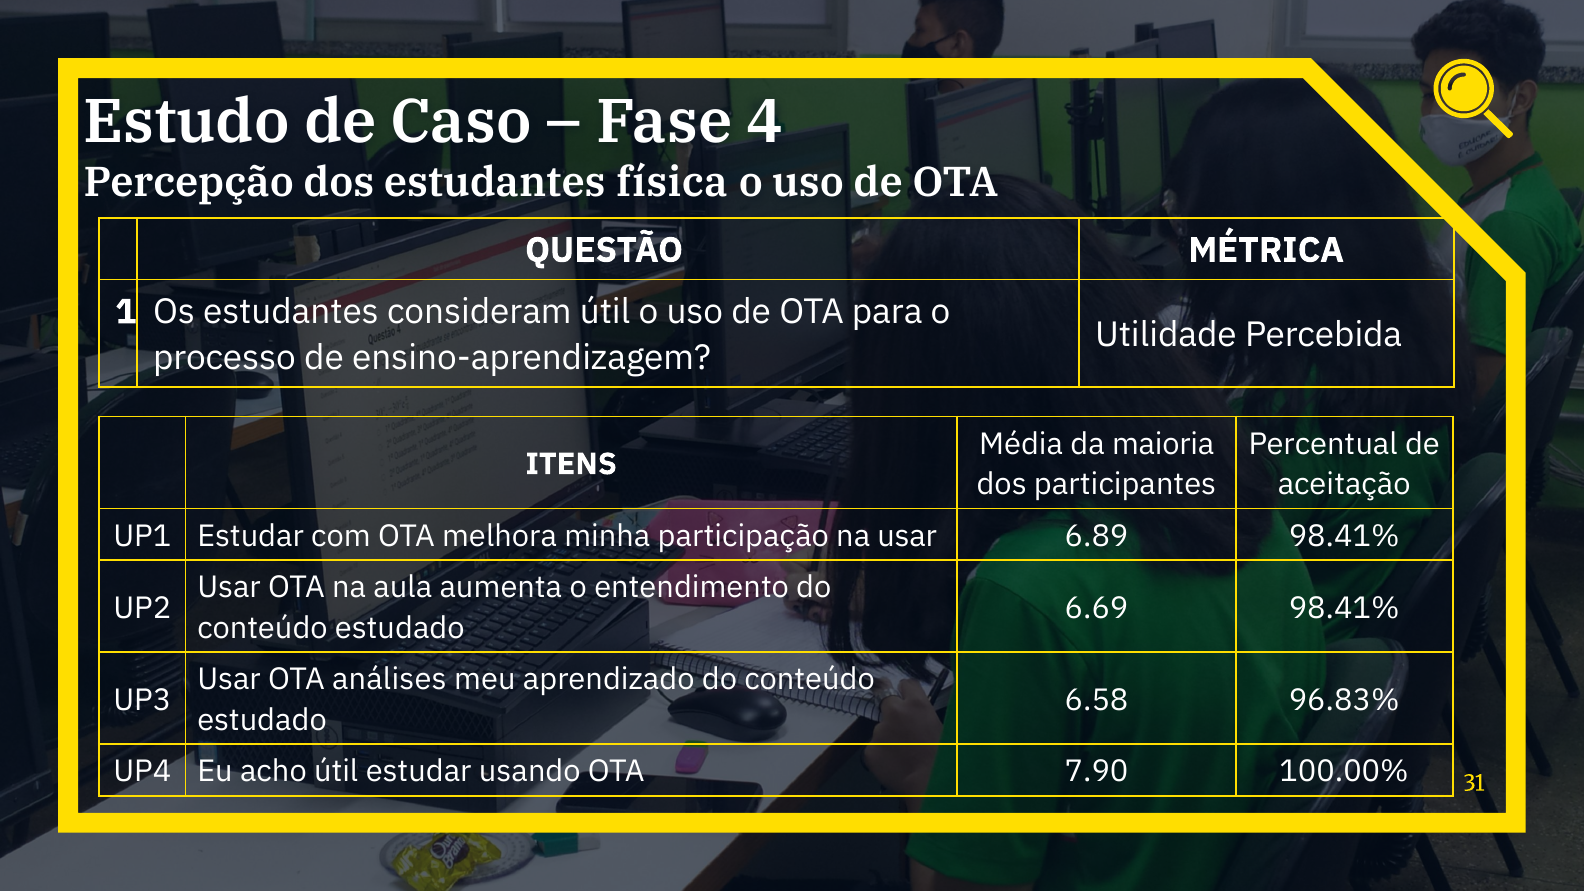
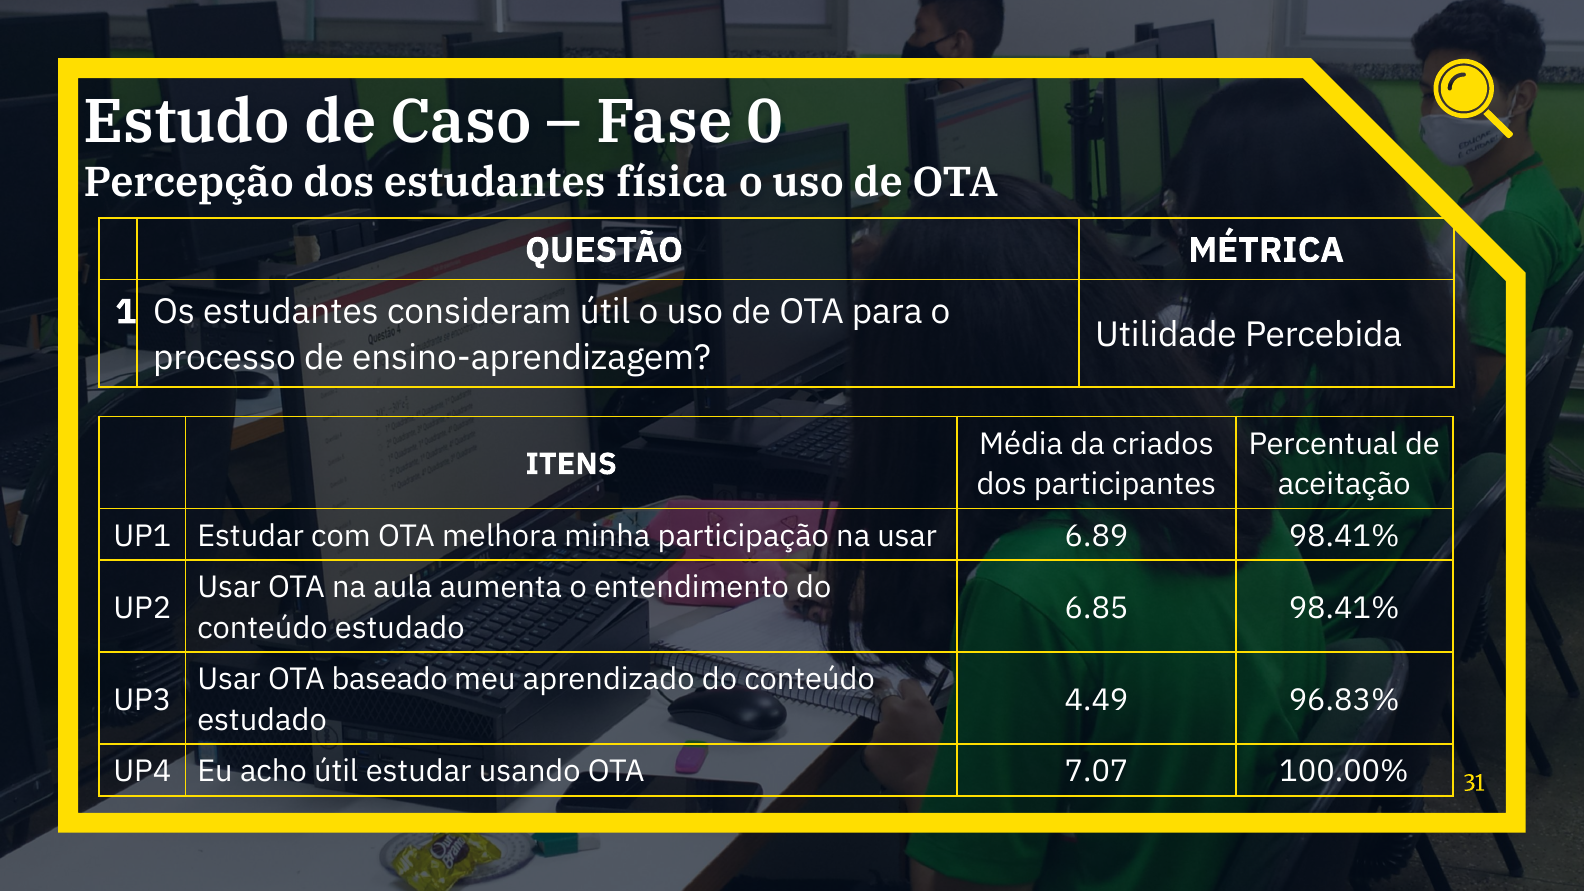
4: 4 -> 0
maioria: maioria -> criados
6.69: 6.69 -> 6.85
análises: análises -> baseado
6.58: 6.58 -> 4.49
7.90: 7.90 -> 7.07
